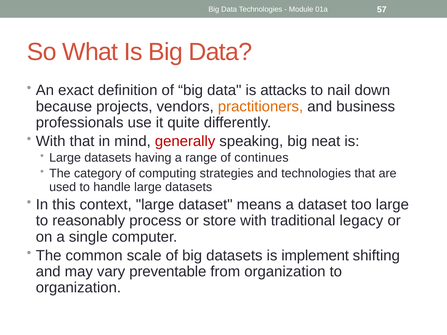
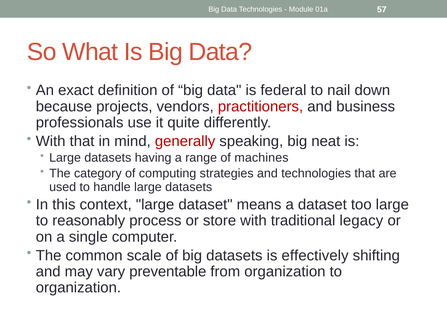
attacks: attacks -> federal
practitioners colour: orange -> red
continues: continues -> machines
implement: implement -> effectively
